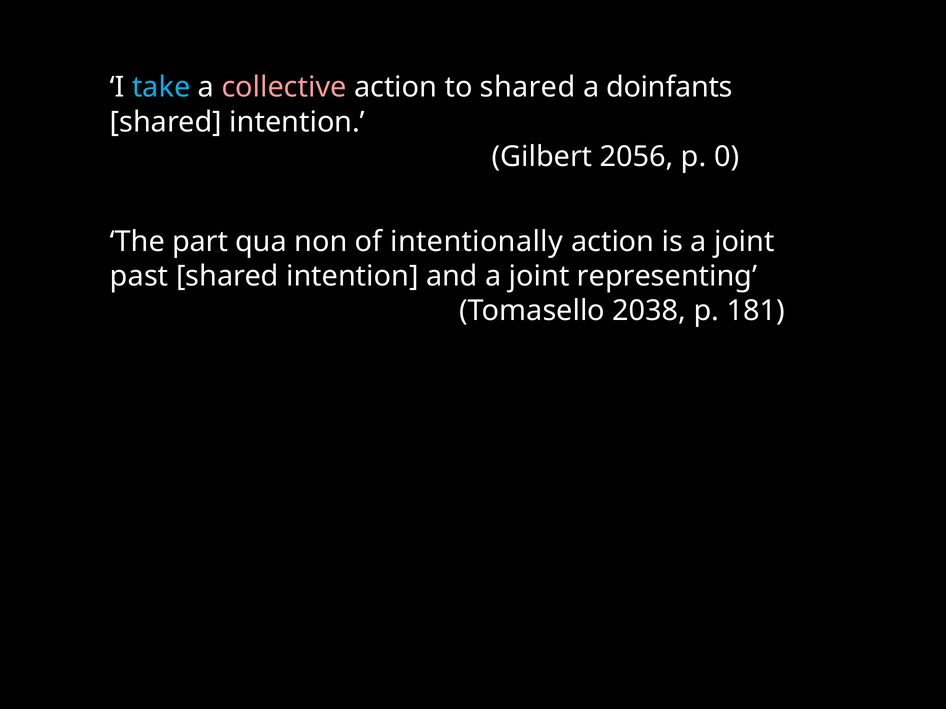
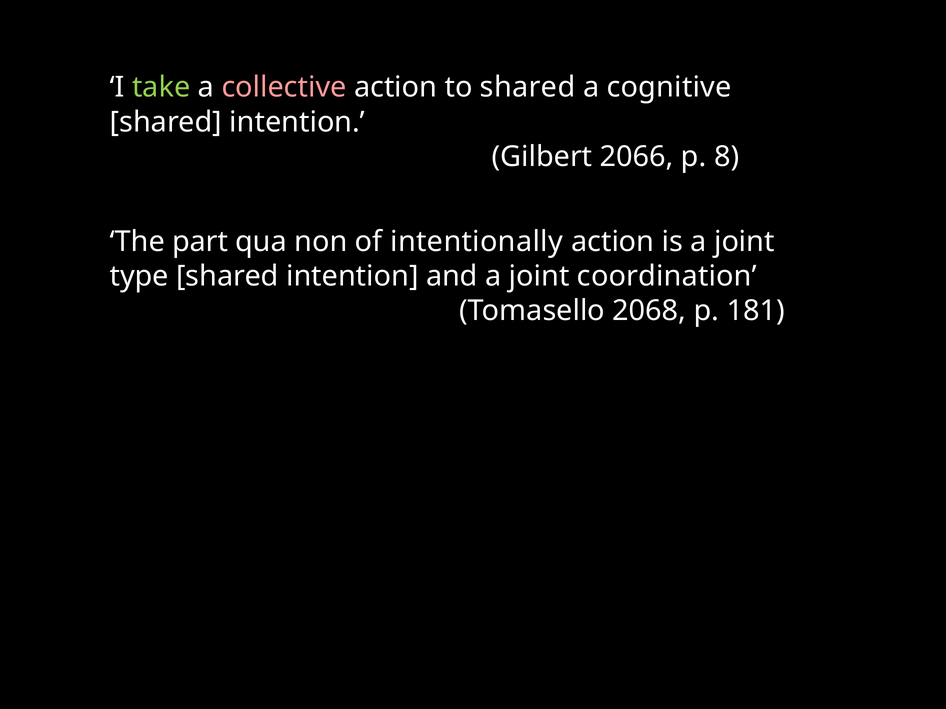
take colour: light blue -> light green
doinfants: doinfants -> cognitive
2056: 2056 -> 2066
0: 0 -> 8
past: past -> type
representing: representing -> coordination
2038: 2038 -> 2068
